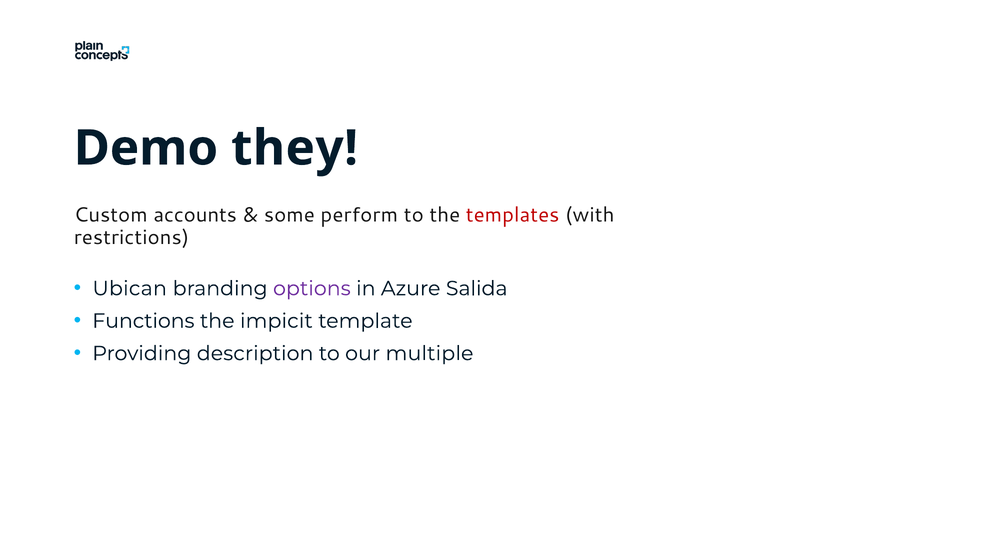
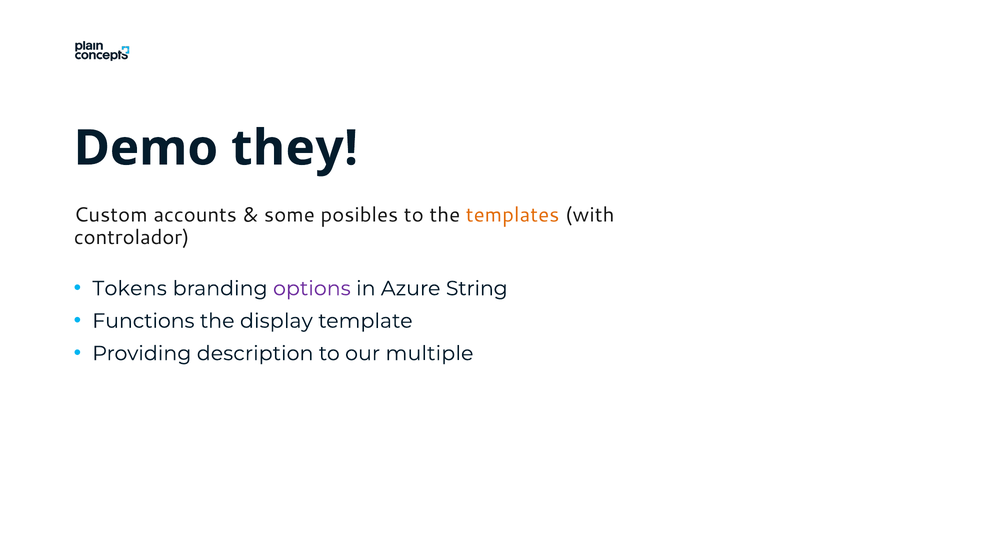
perform: perform -> posibles
templates colour: red -> orange
restrictions: restrictions -> controlador
Ubican: Ubican -> Tokens
Salida: Salida -> String
impicit: impicit -> display
